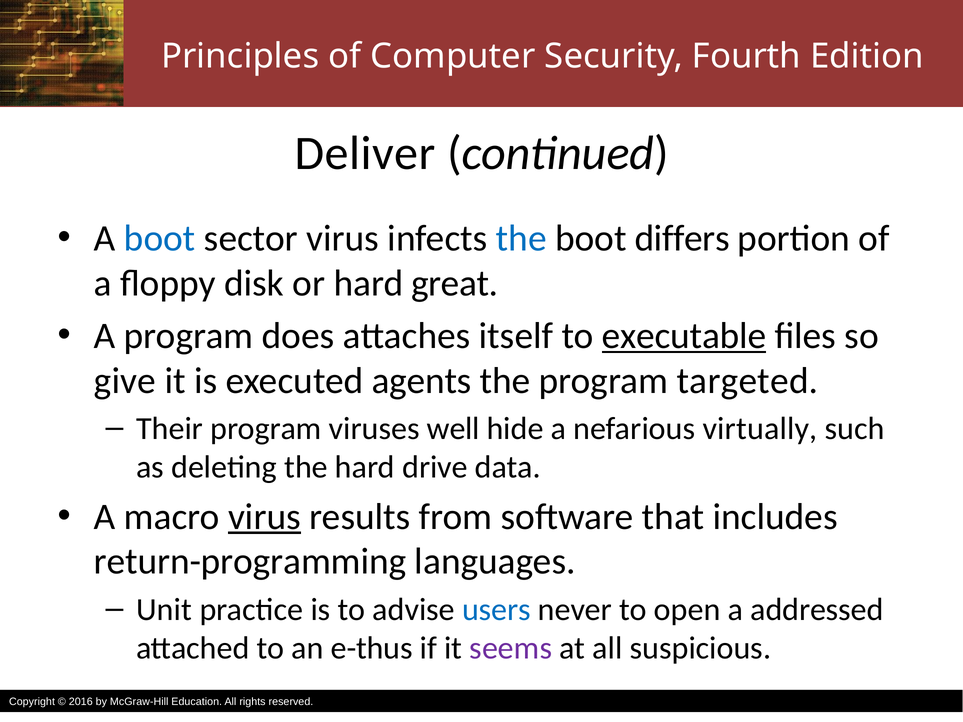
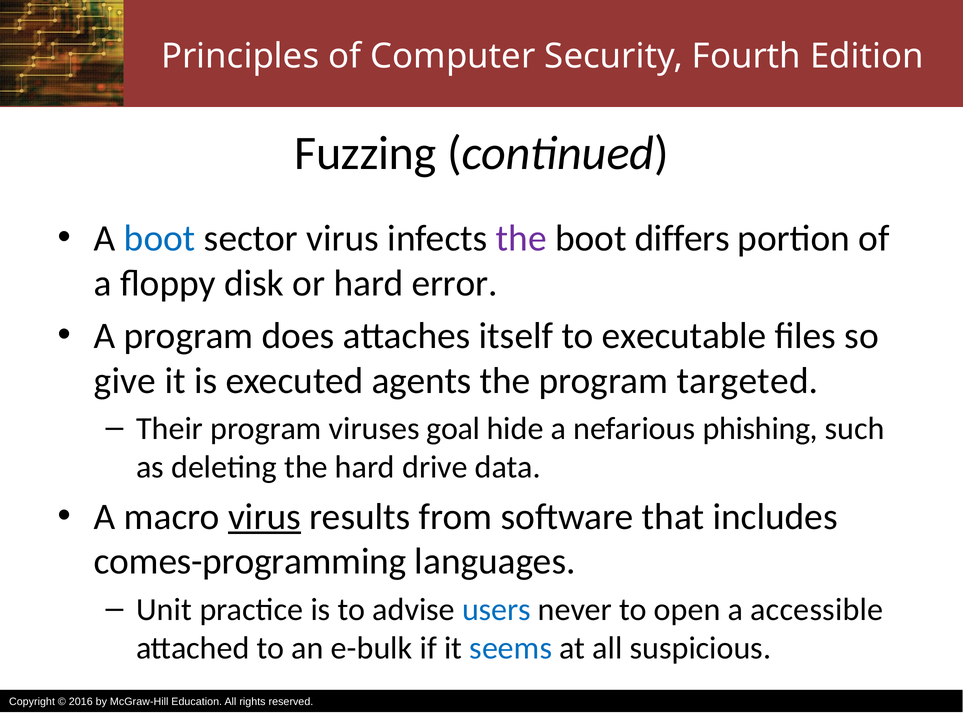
Deliver: Deliver -> Fuzzing
the at (521, 239) colour: blue -> purple
great: great -> error
executable underline: present -> none
well: well -> goal
virtually: virtually -> phishing
return-programming: return-programming -> comes-programming
addressed: addressed -> accessible
e-thus: e-thus -> e-bulk
seems colour: purple -> blue
